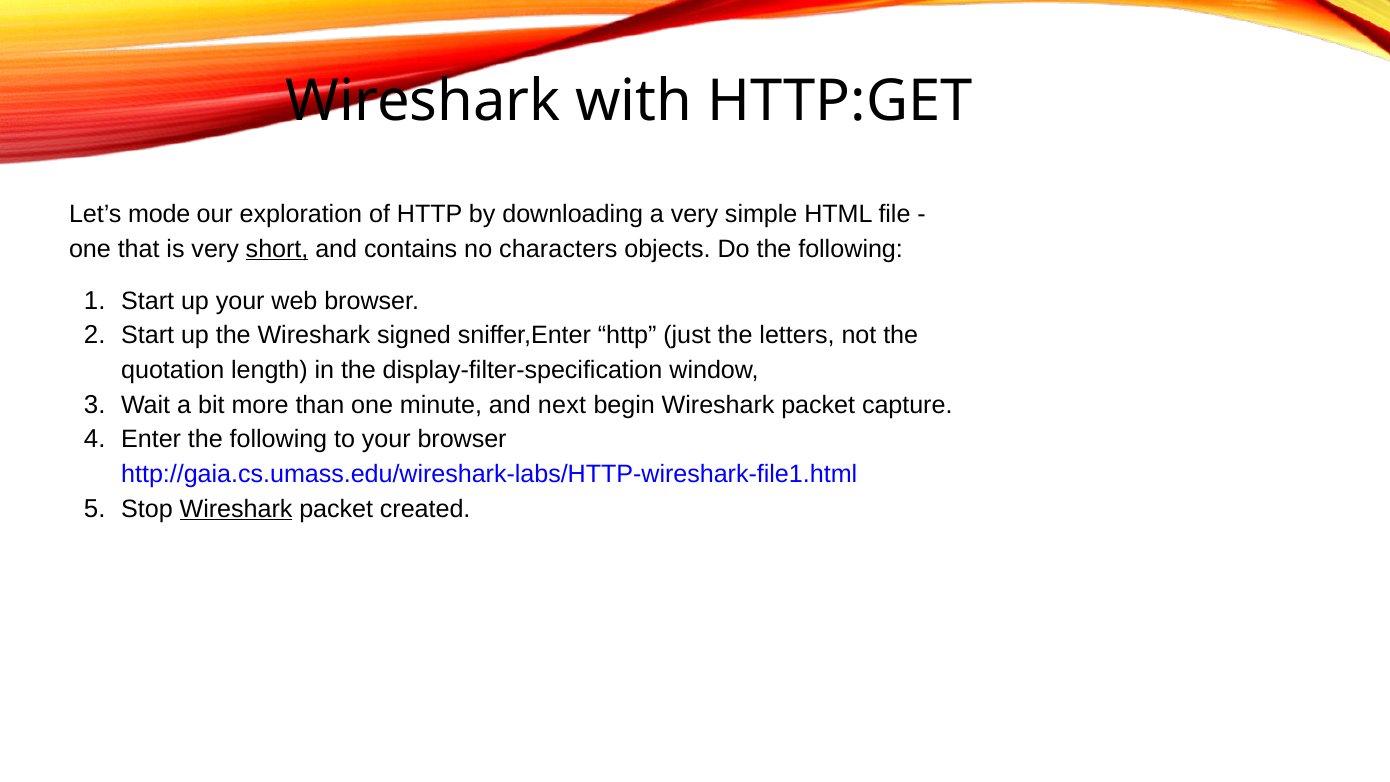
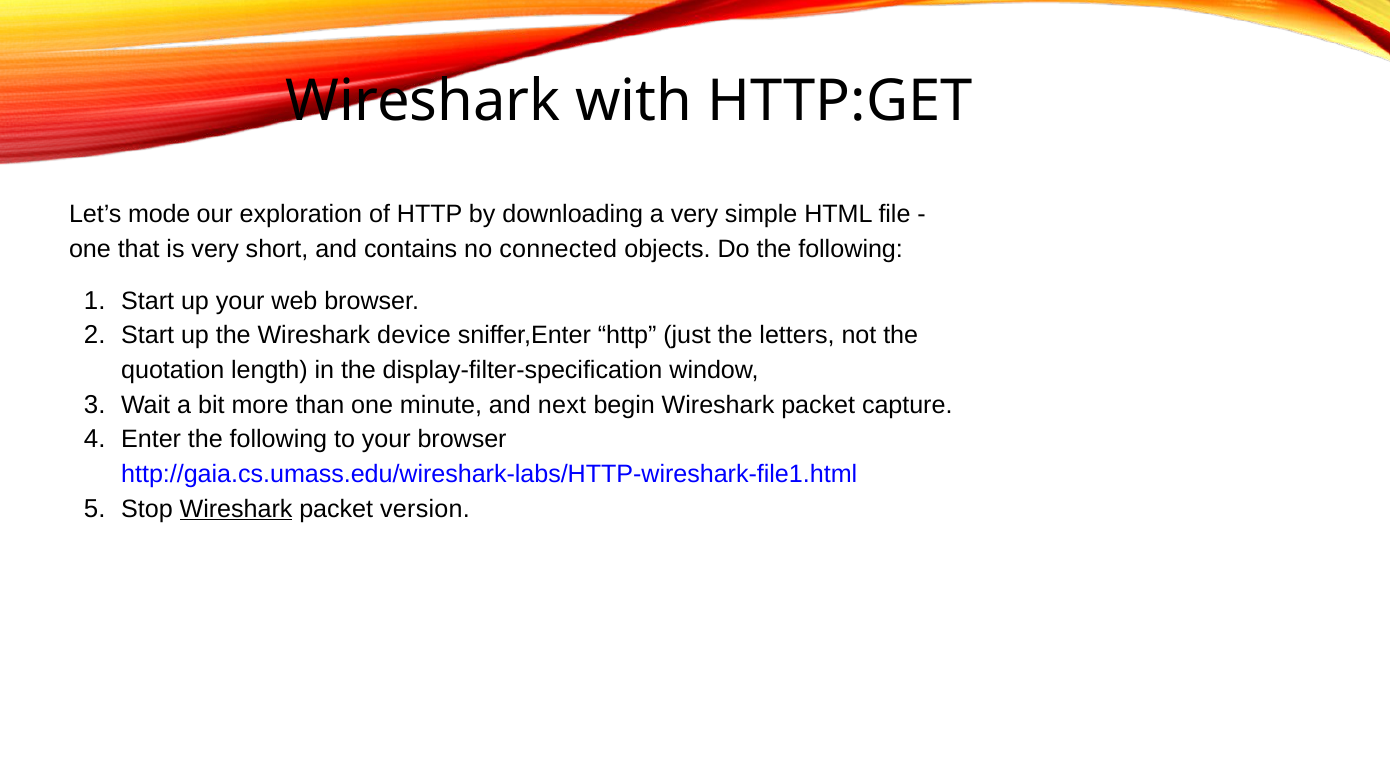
short underline: present -> none
characters: characters -> connected
signed: signed -> device
created: created -> version
